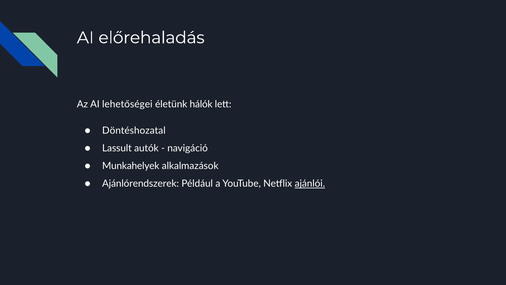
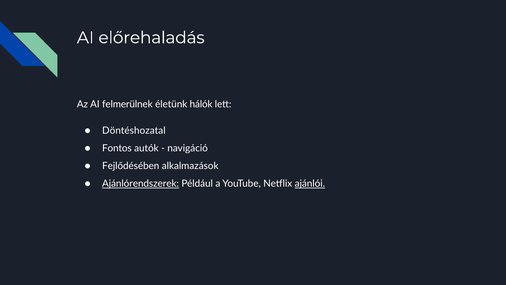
lehetőségei: lehetőségei -> felmerülnek
Lassult: Lassult -> Fontos
Munkahelyek: Munkahelyek -> Fejlődésében
Ajánlórendszerek underline: none -> present
